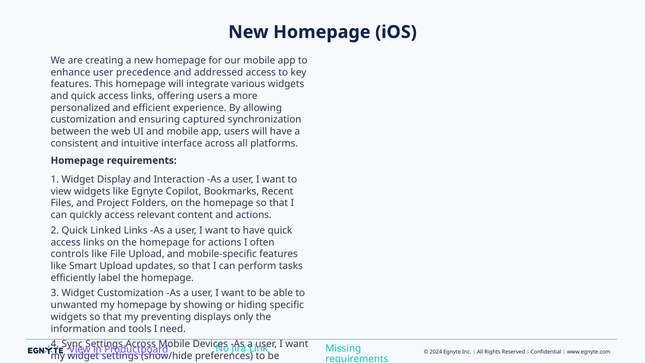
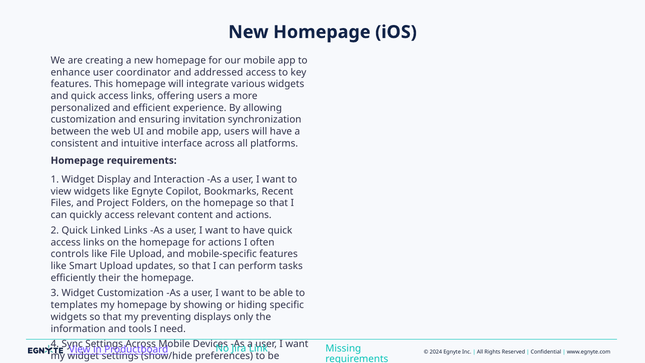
precedence: precedence -> coordinator
captured: captured -> invitation
label: label -> their
unwanted: unwanted -> templates
